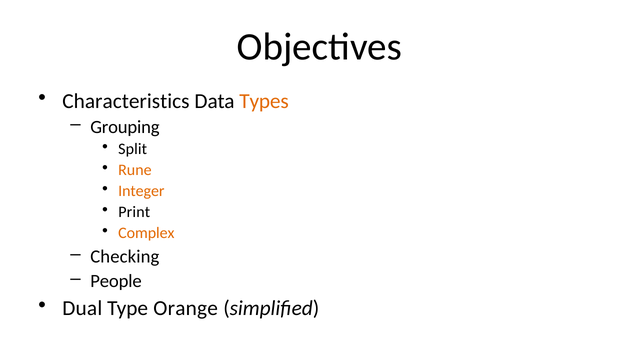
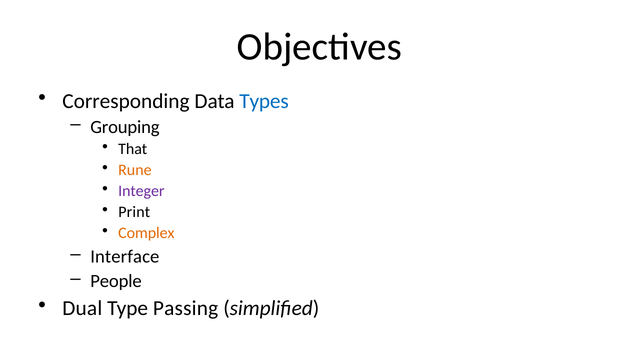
Characteristics: Characteristics -> Corresponding
Types colour: orange -> blue
Split: Split -> That
Integer colour: orange -> purple
Checking: Checking -> Interface
Orange: Orange -> Passing
